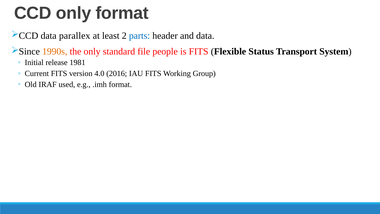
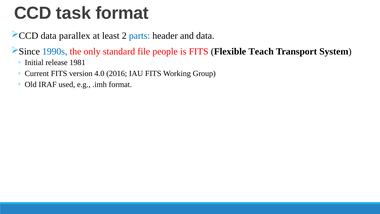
CCD only: only -> task
1990s colour: orange -> blue
Status: Status -> Teach
